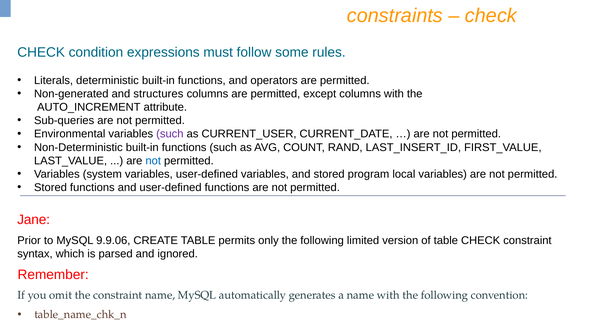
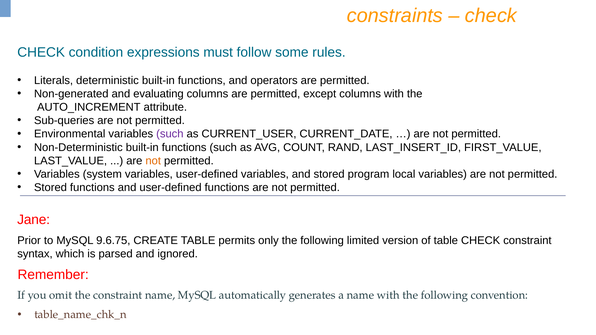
structures: structures -> evaluating
not at (153, 161) colour: blue -> orange
9.9.06: 9.9.06 -> 9.6.75
